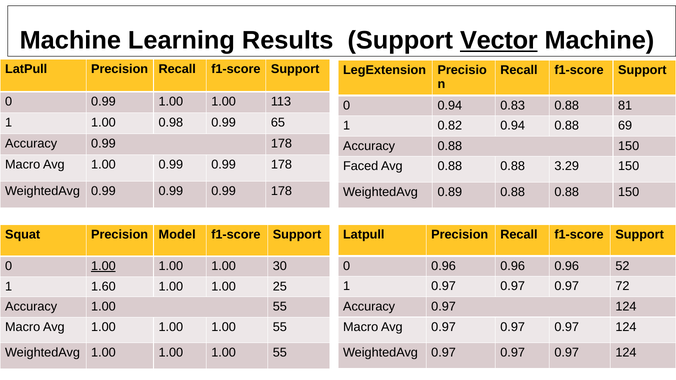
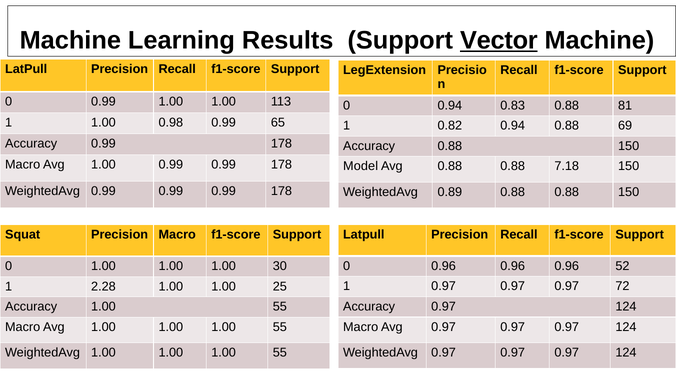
Faced: Faced -> Model
3.29: 3.29 -> 7.18
Precision Model: Model -> Macro
1.00 at (103, 266) underline: present -> none
1.60: 1.60 -> 2.28
